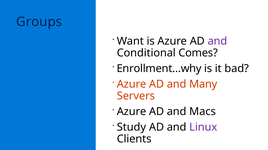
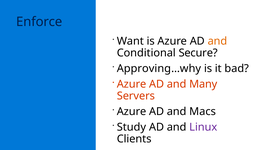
Groups: Groups -> Enforce
and at (217, 41) colour: purple -> orange
Comes: Comes -> Secure
Enrollment…why: Enrollment…why -> Approving…why
